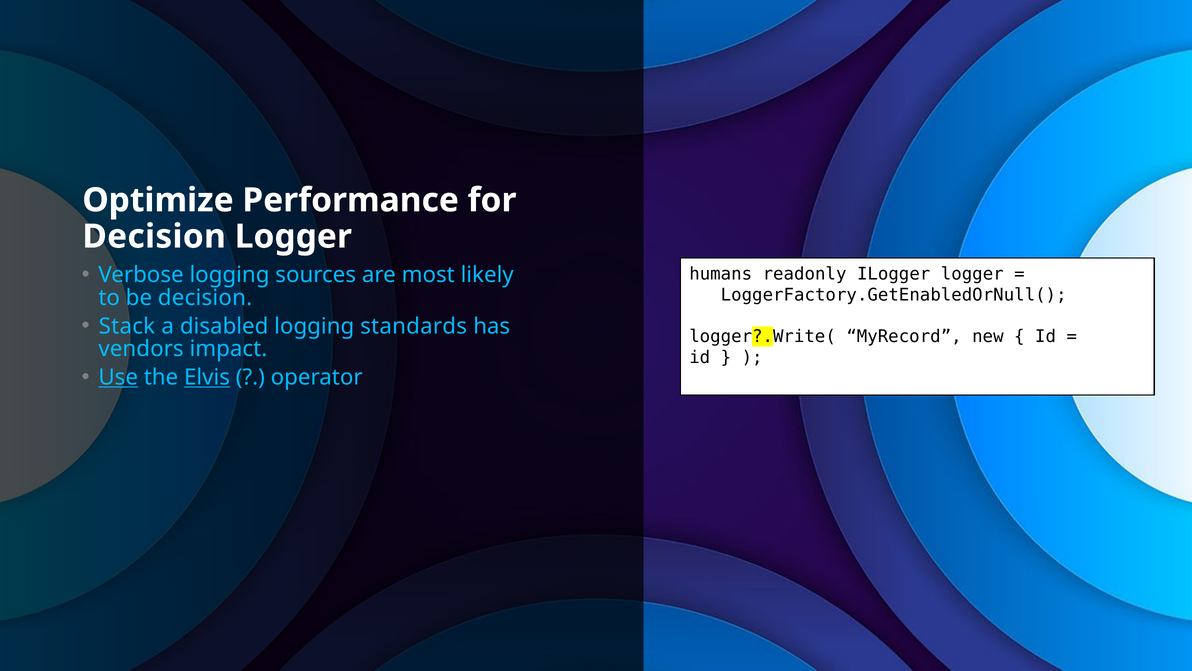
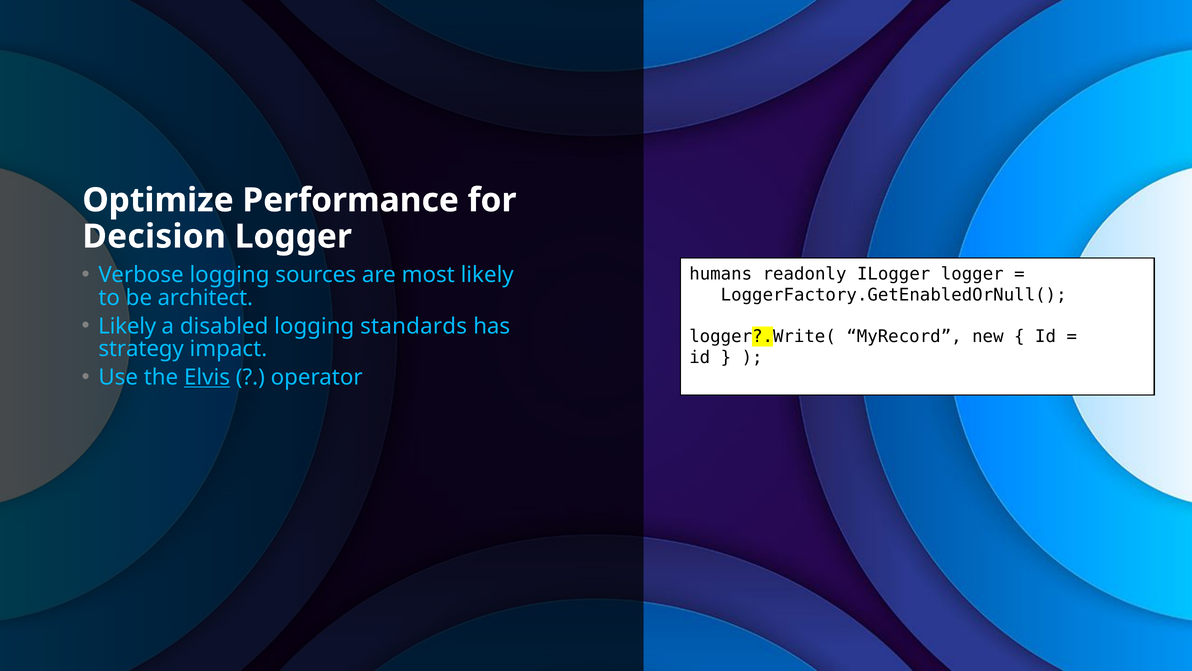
be decision: decision -> architect
Stack at (127, 326): Stack -> Likely
vendors: vendors -> strategy
Use underline: present -> none
